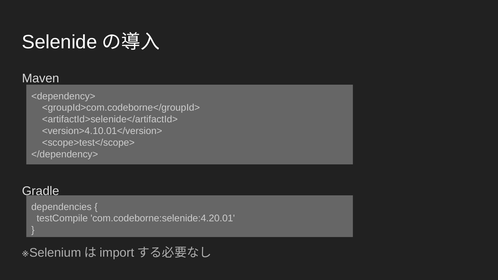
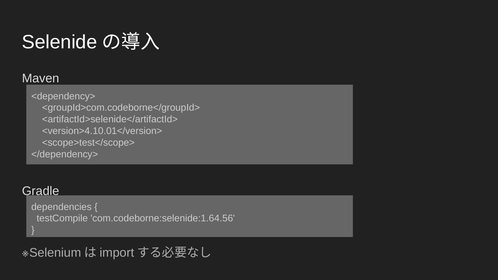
com.codeborne:selenide:4.20.01: com.codeborne:selenide:4.20.01 -> com.codeborne:selenide:1.64.56
